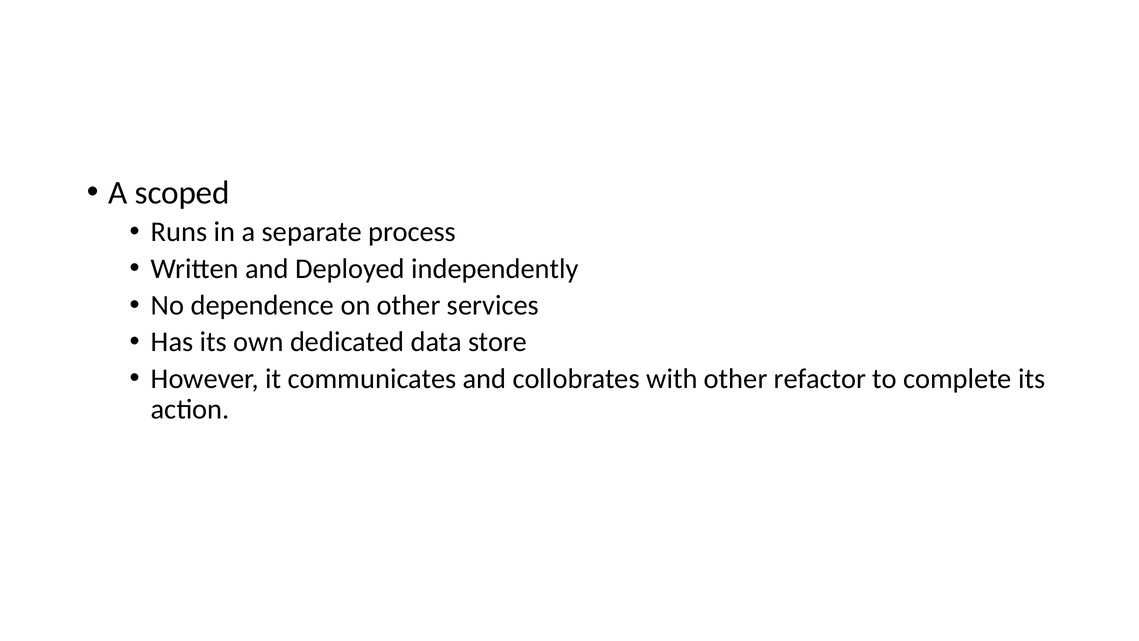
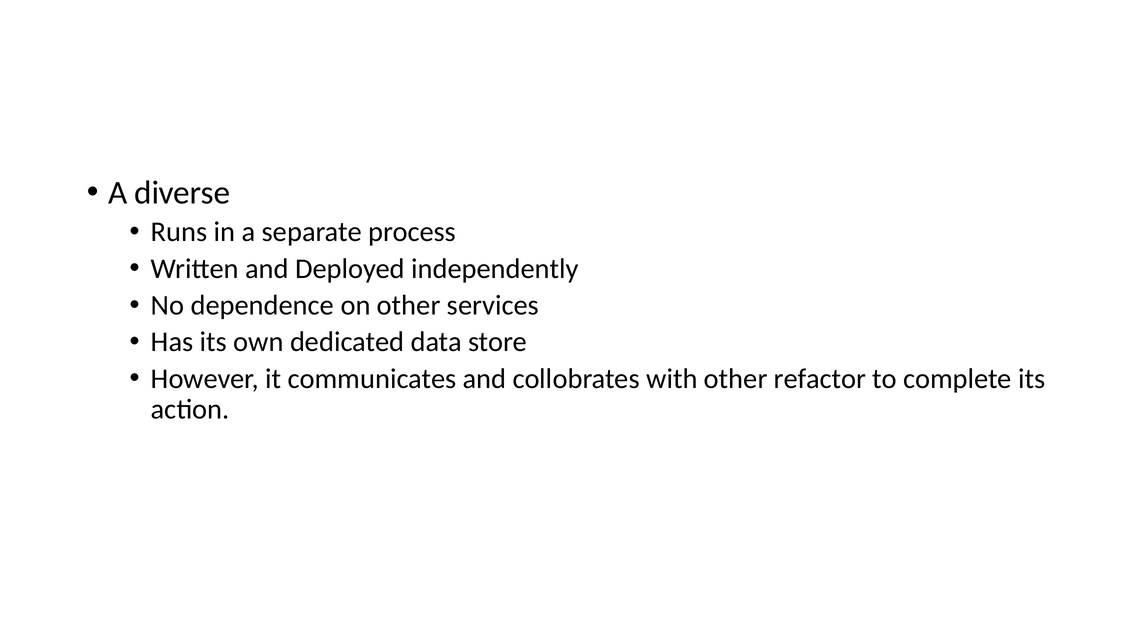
scoped: scoped -> diverse
